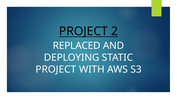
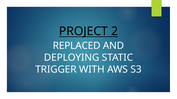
PROJECT at (56, 70): PROJECT -> TRIGGER
